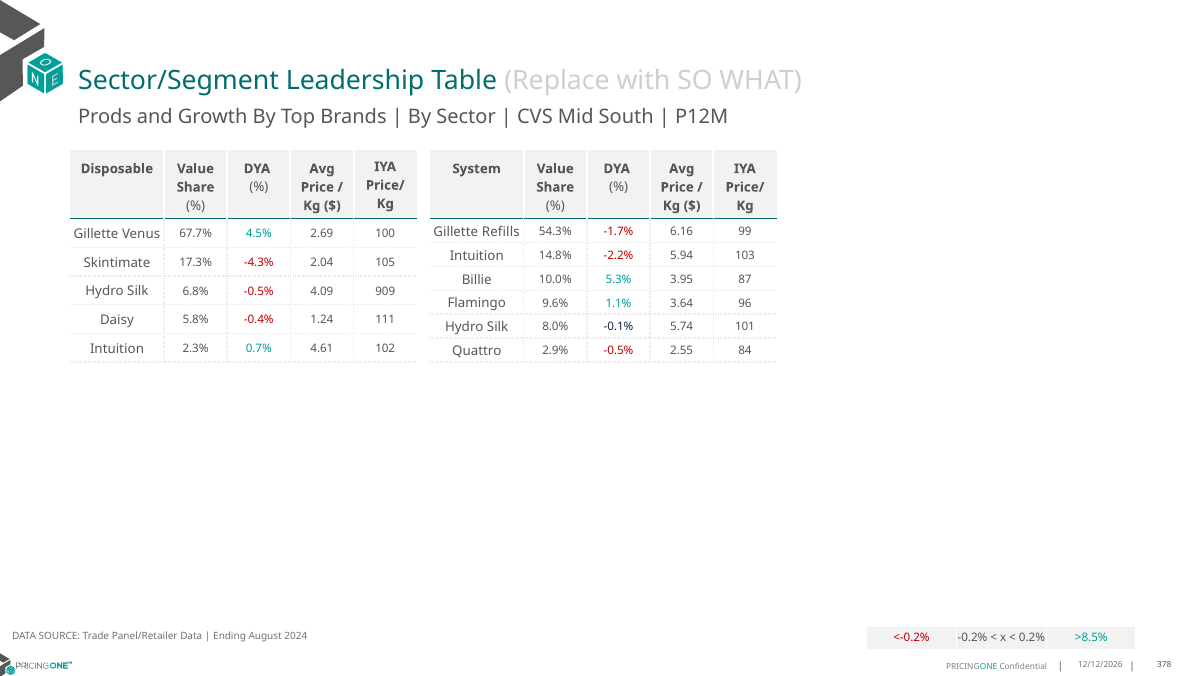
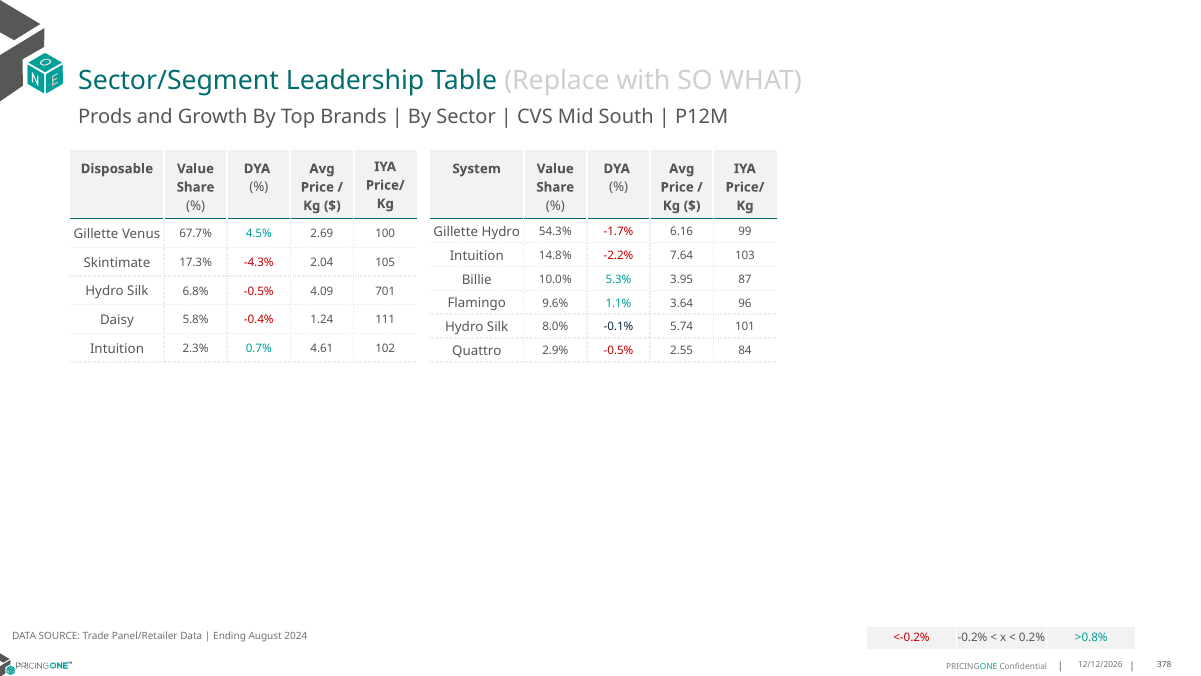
Gillette Refills: Refills -> Hydro
5.94: 5.94 -> 7.64
909: 909 -> 701
>8.5%: >8.5% -> >0.8%
